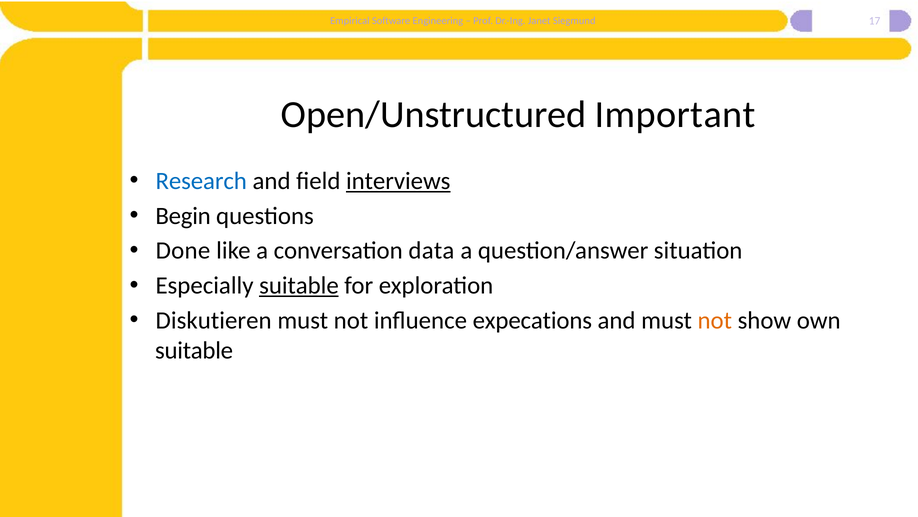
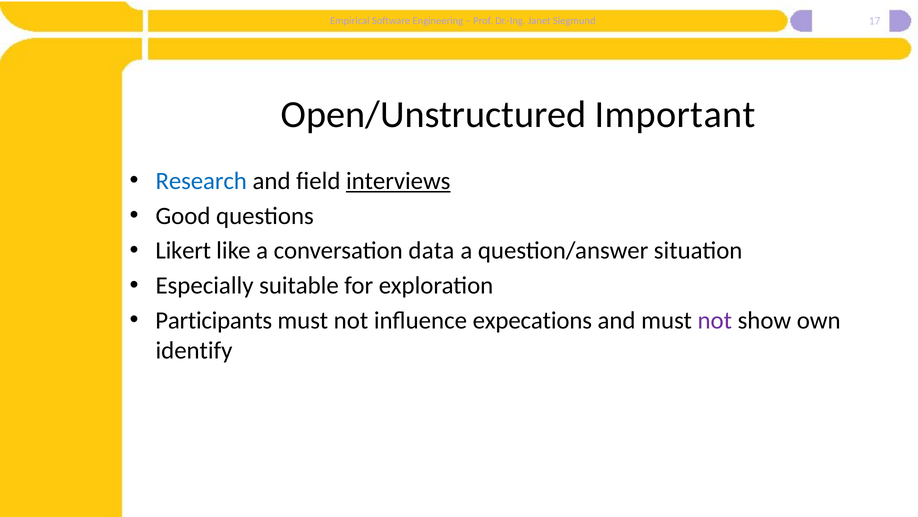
Begin: Begin -> Good
Done: Done -> Likert
suitable at (299, 285) underline: present -> none
Diskutieren: Diskutieren -> Participants
not at (715, 320) colour: orange -> purple
suitable at (194, 350): suitable -> identify
